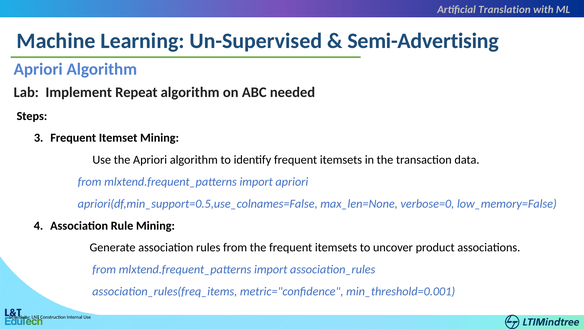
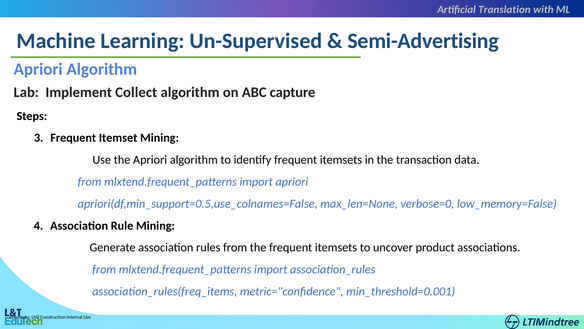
Repeat: Repeat -> Collect
needed: needed -> capture
